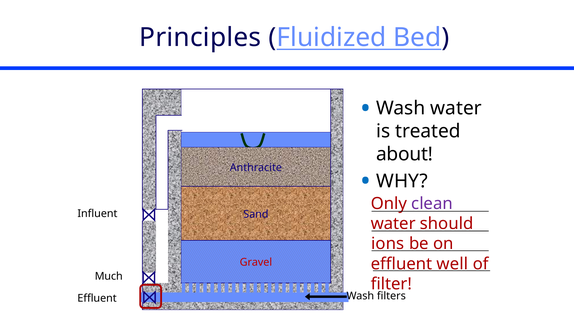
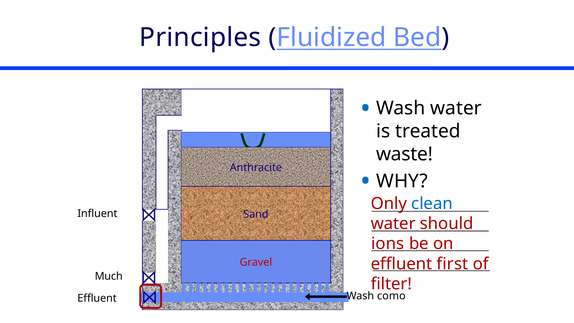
about: about -> waste
clean colour: purple -> blue
well: well -> first
filters: filters -> como
